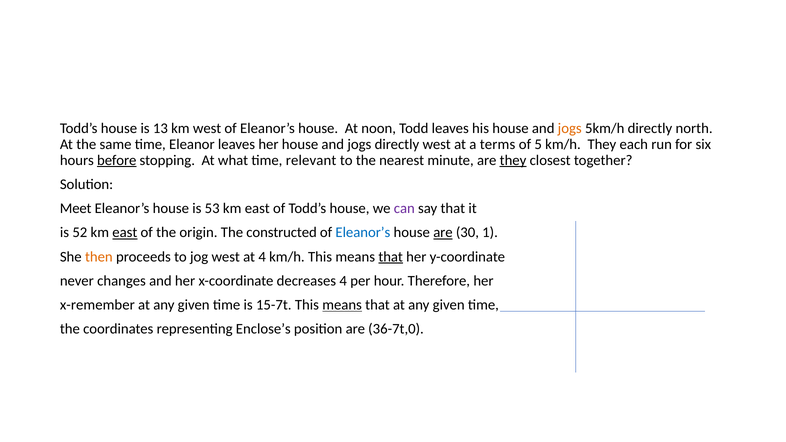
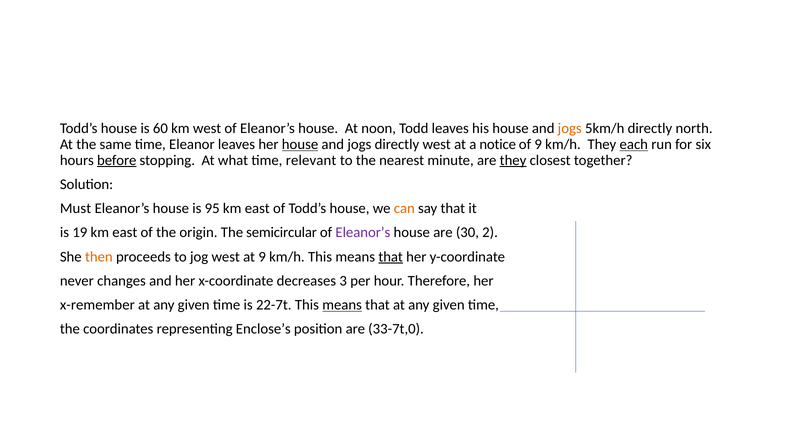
13: 13 -> 60
house at (300, 144) underline: none -> present
terms: terms -> notice
of 5: 5 -> 9
each underline: none -> present
Meet: Meet -> Must
53: 53 -> 95
can colour: purple -> orange
52: 52 -> 19
east at (125, 233) underline: present -> none
constructed: constructed -> semicircular
Eleanor’s at (363, 233) colour: blue -> purple
are at (443, 233) underline: present -> none
1: 1 -> 2
at 4: 4 -> 9
decreases 4: 4 -> 3
15-7t: 15-7t -> 22-7t
36-7t,0: 36-7t,0 -> 33-7t,0
